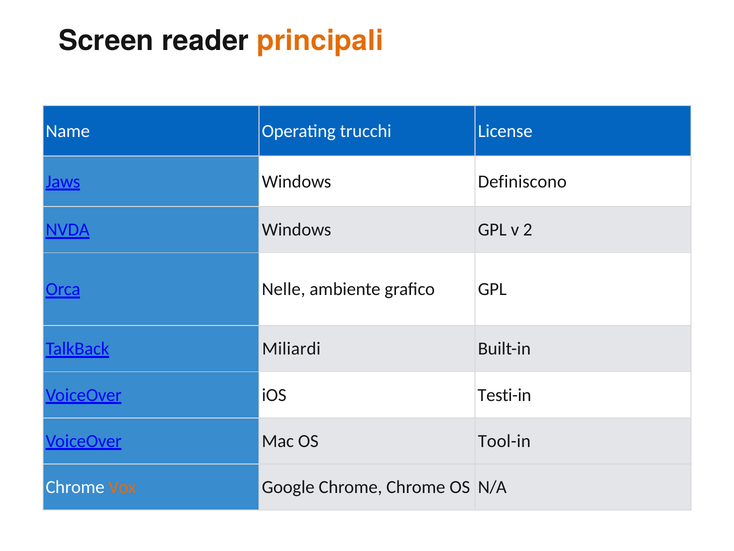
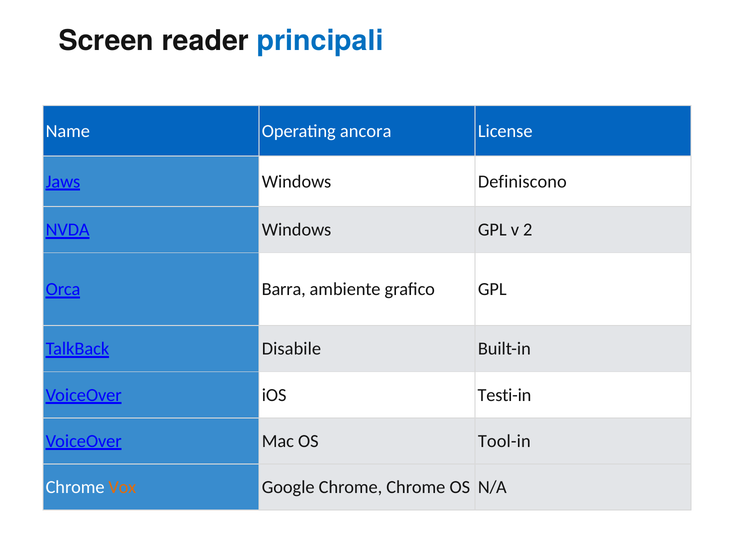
principali colour: orange -> blue
trucchi: trucchi -> ancora
Nelle: Nelle -> Barra
Miliardi: Miliardi -> Disabile
